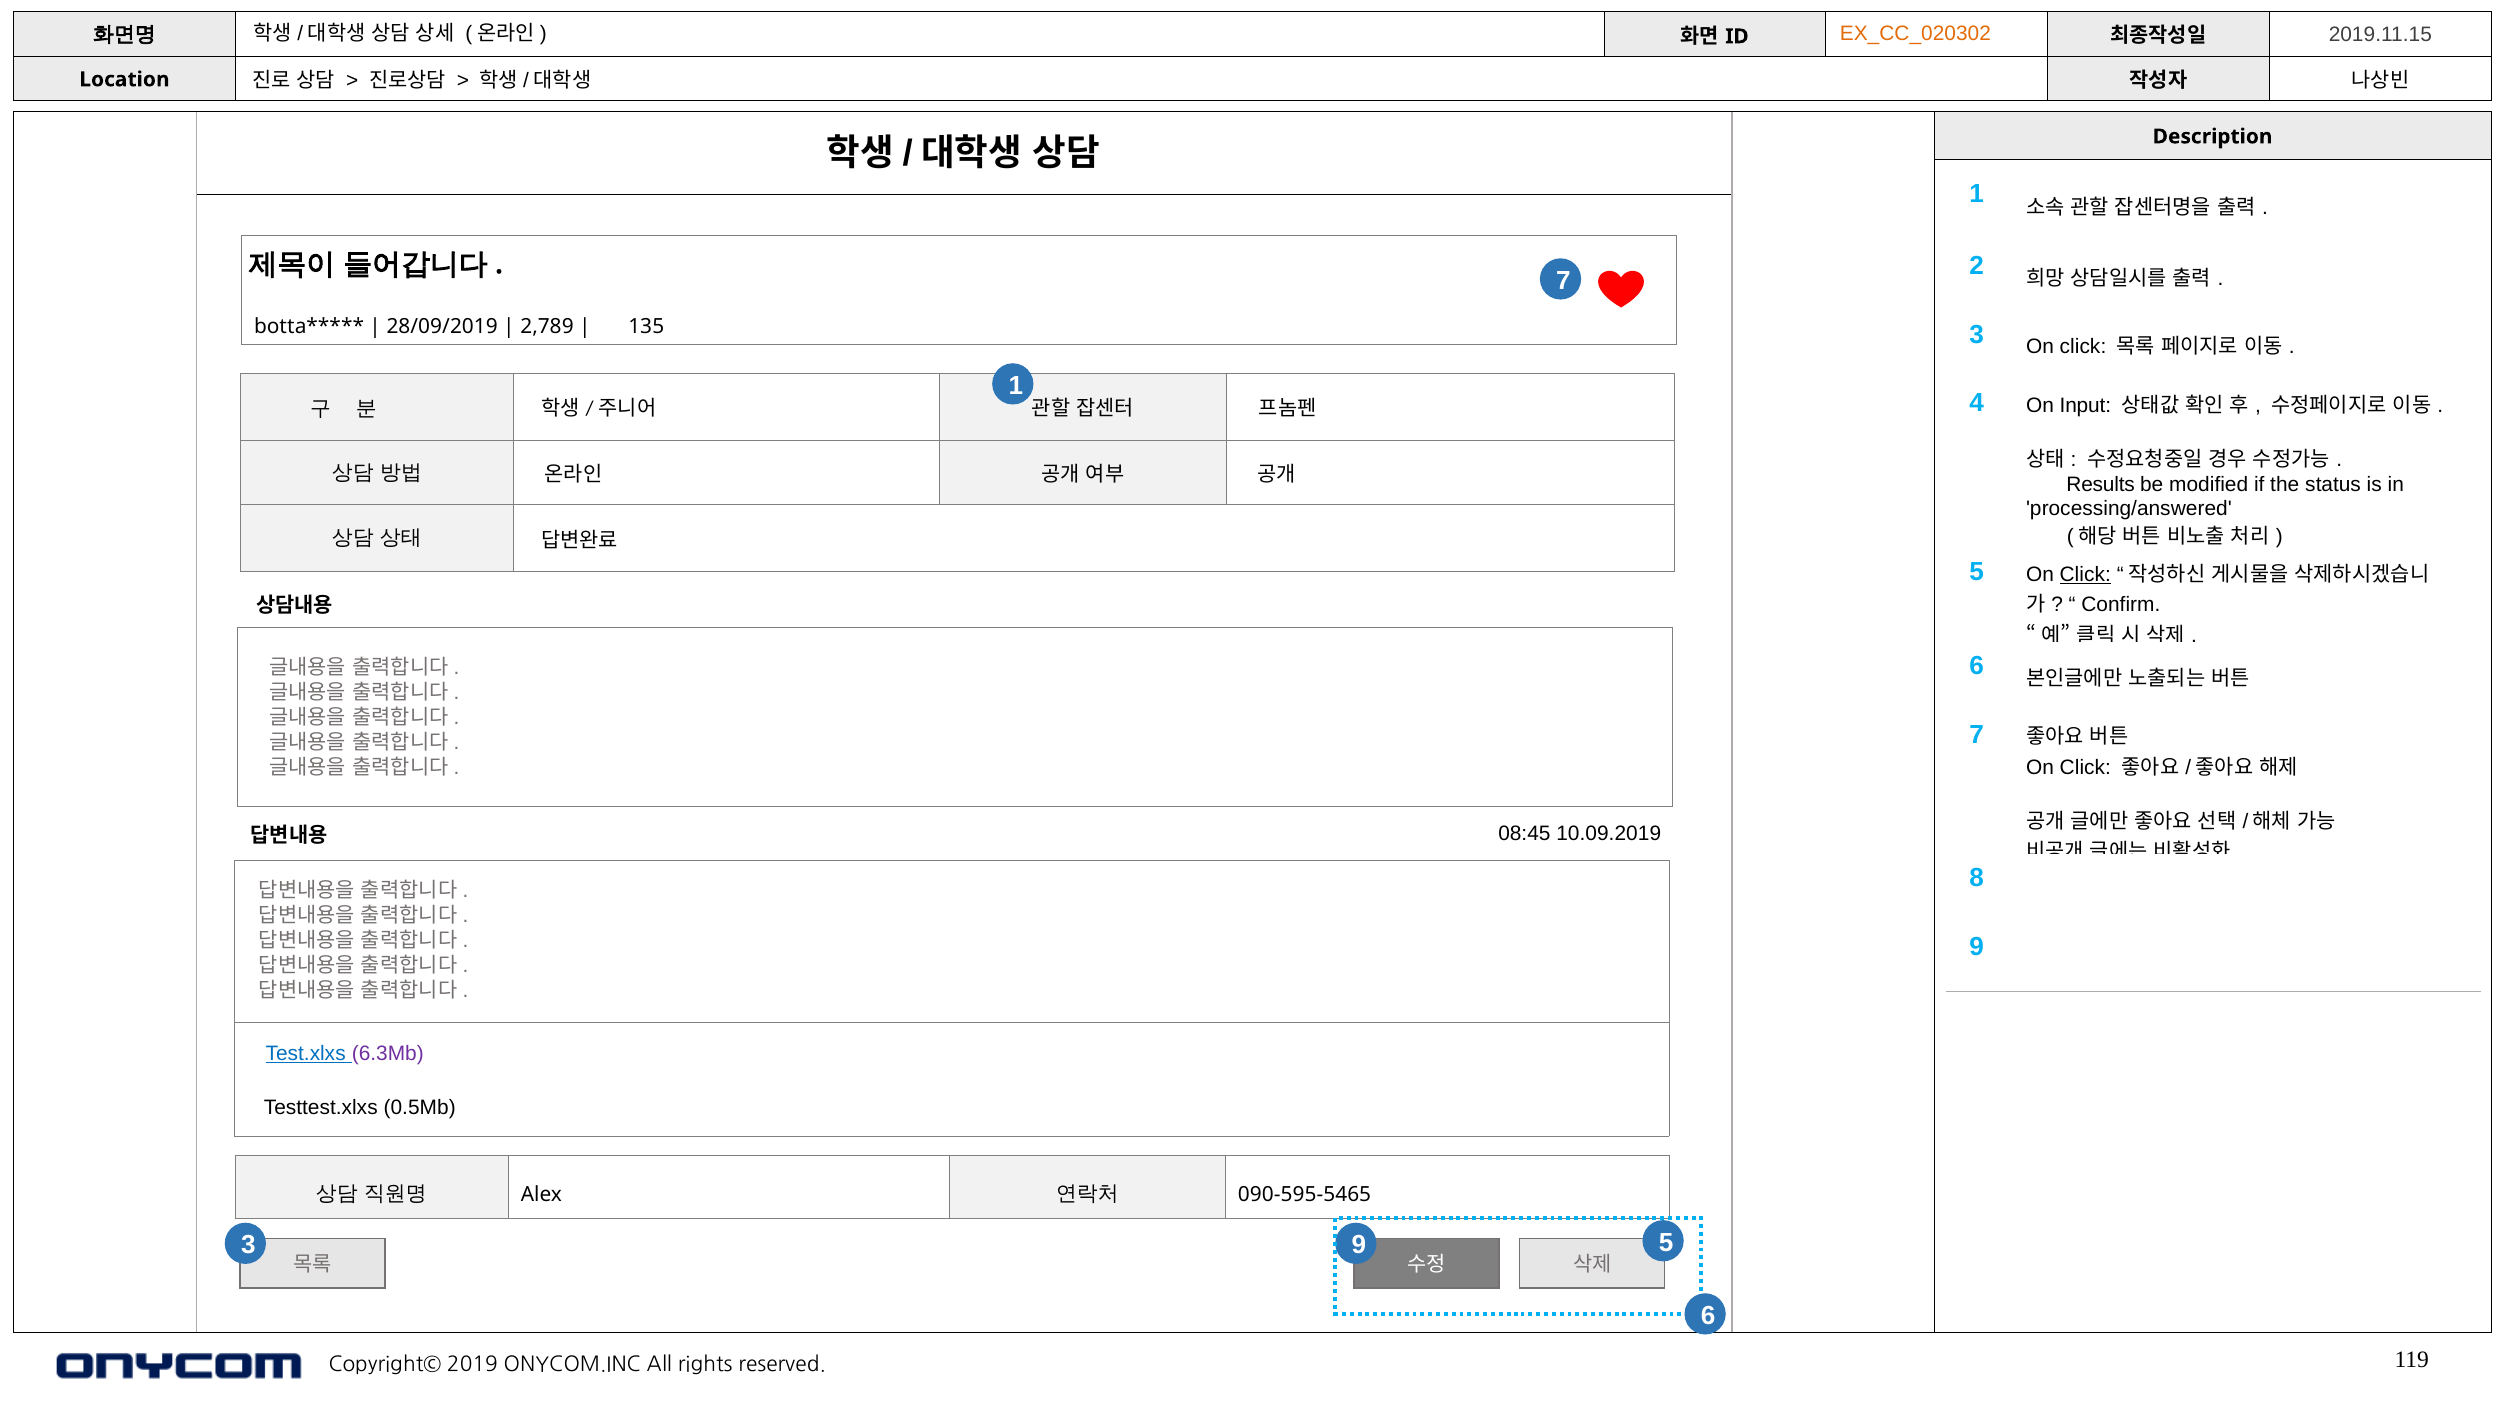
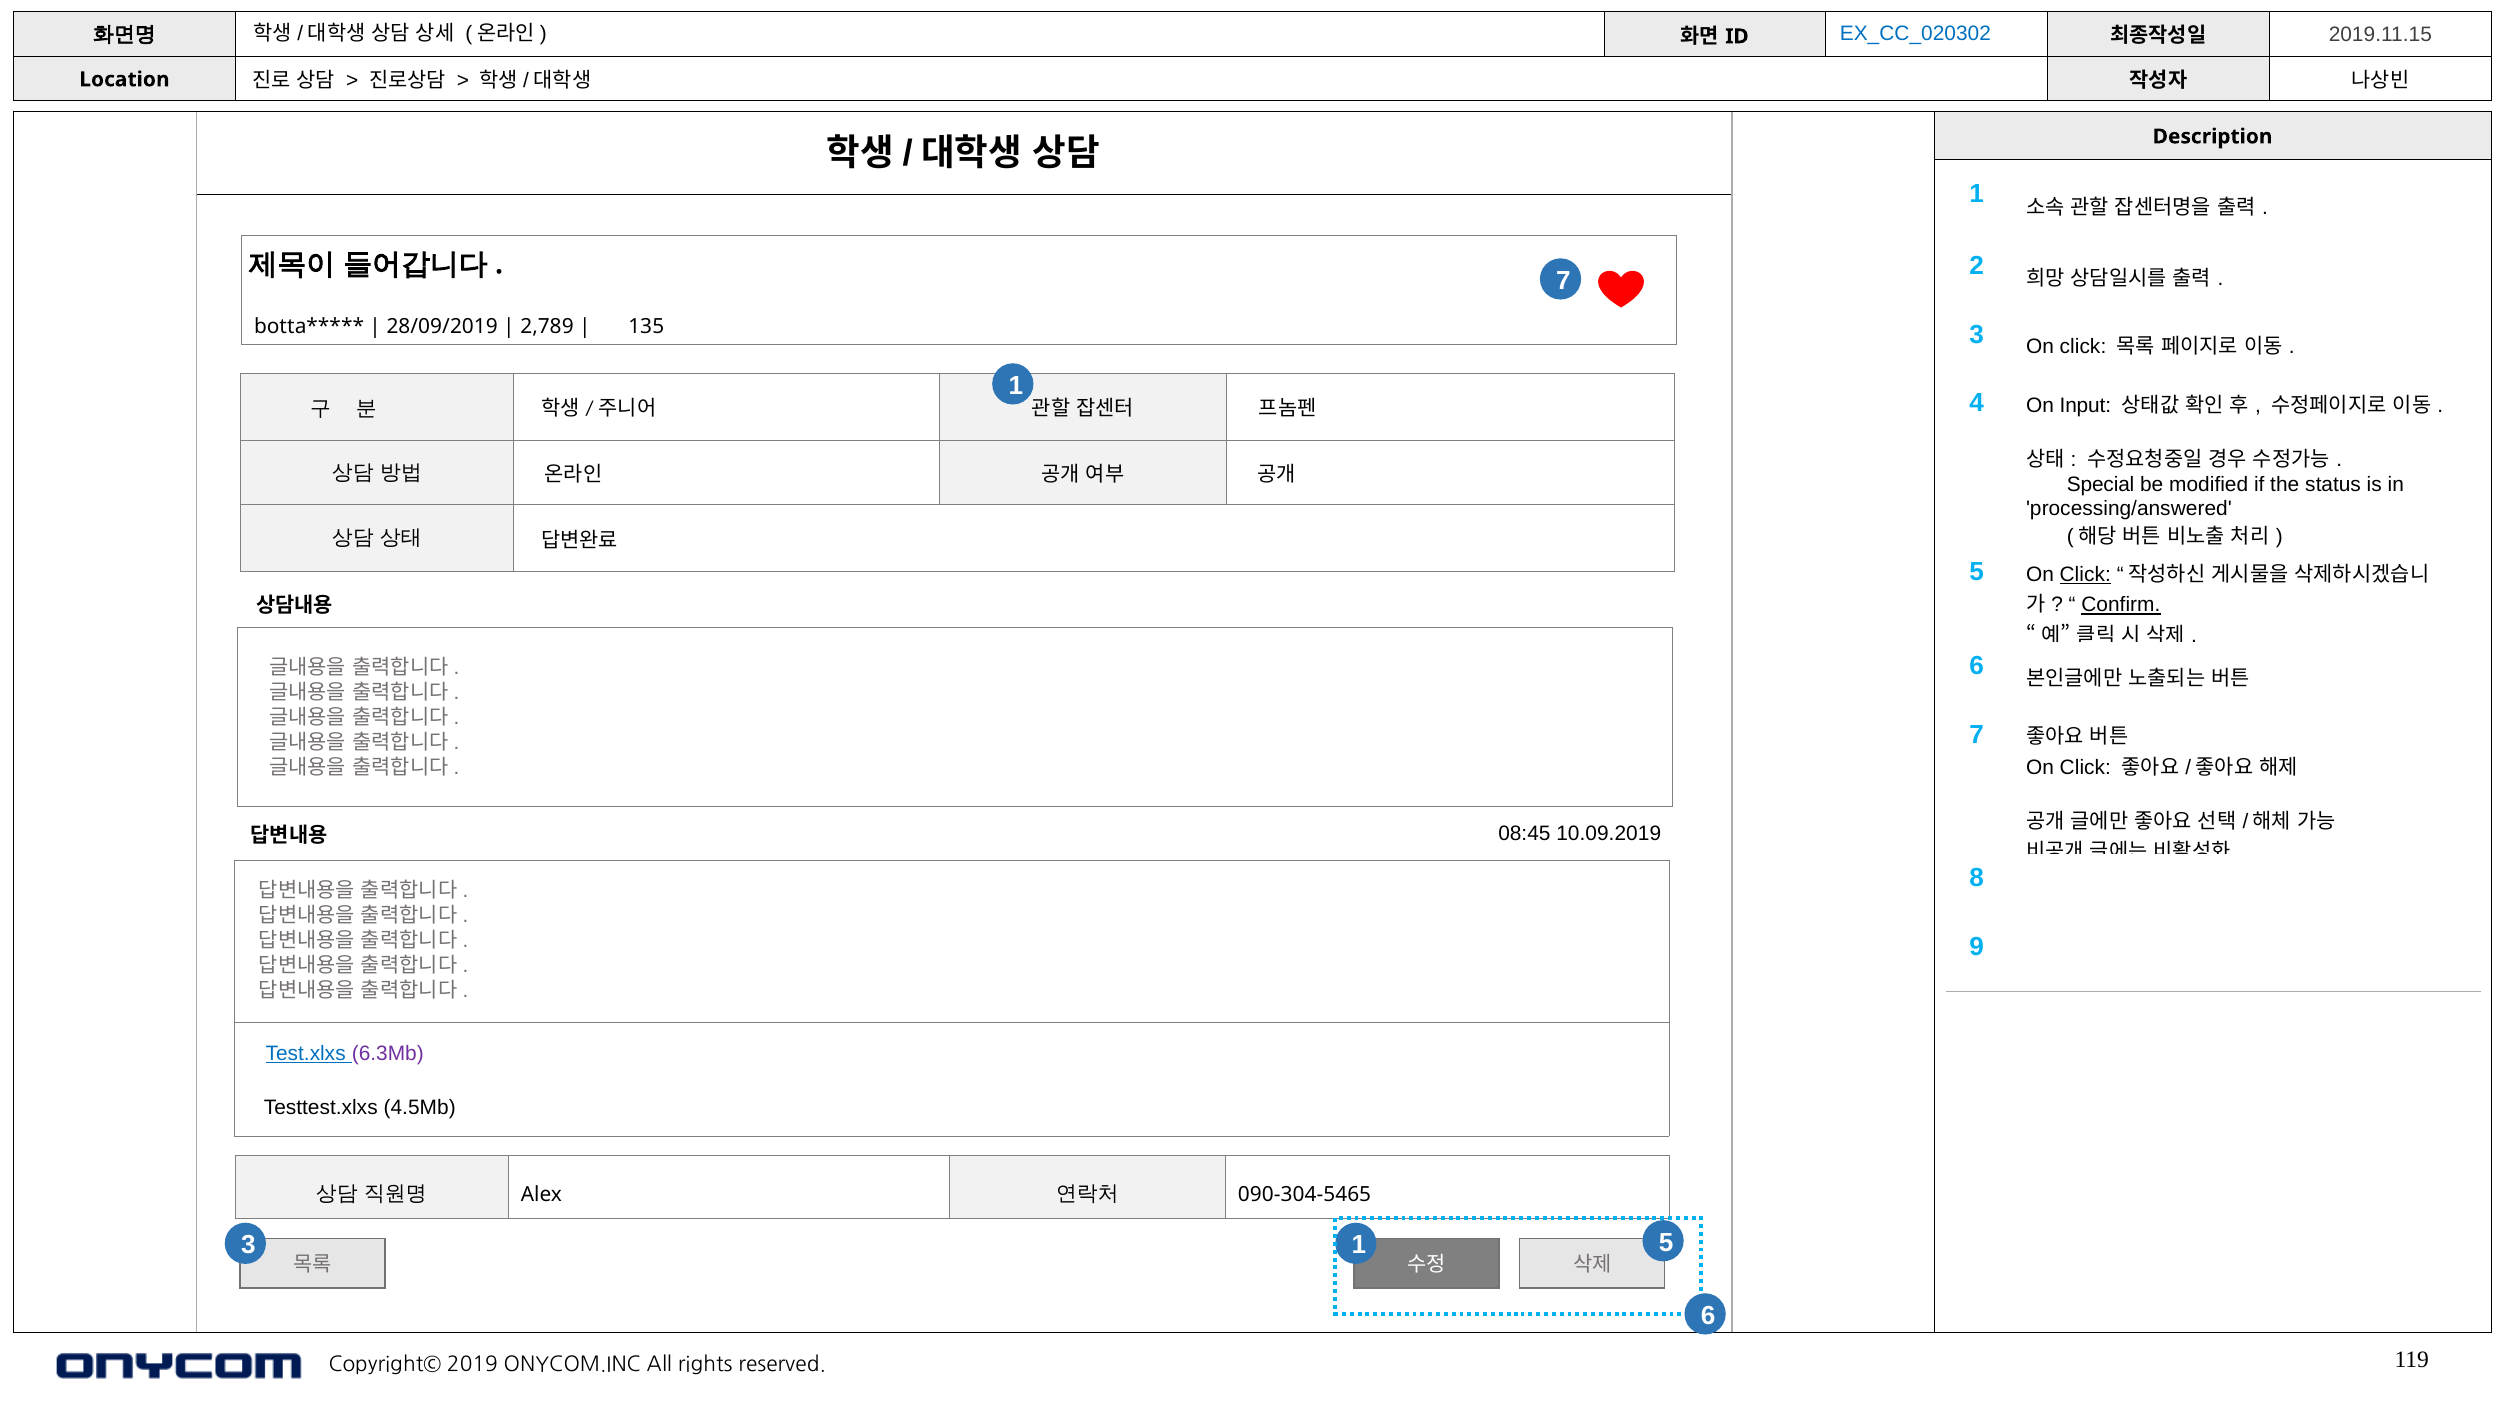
EX_CC_020302 colour: orange -> blue
Results: Results -> Special
Confirm underline: none -> present
0.5Mb: 0.5Mb -> 4.5Mb
090-595-5465: 090-595-5465 -> 090-304-5465
3 9: 9 -> 1
